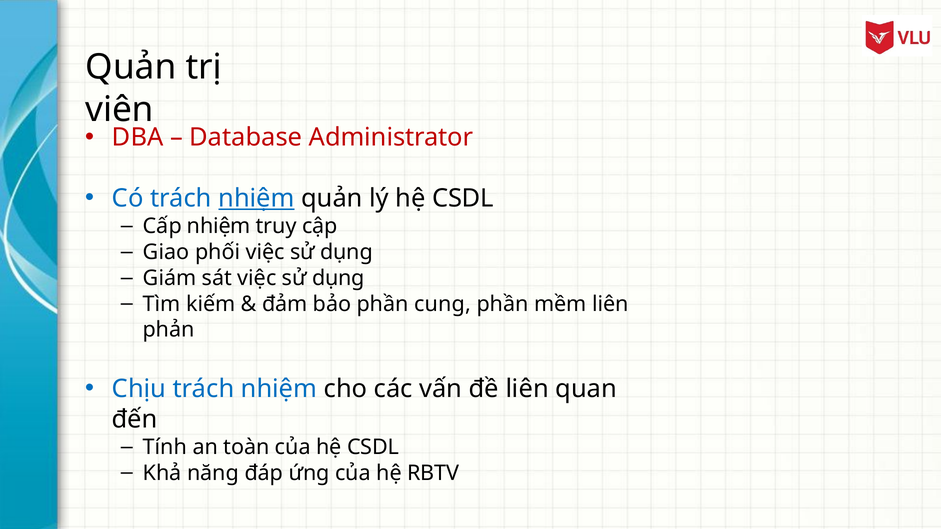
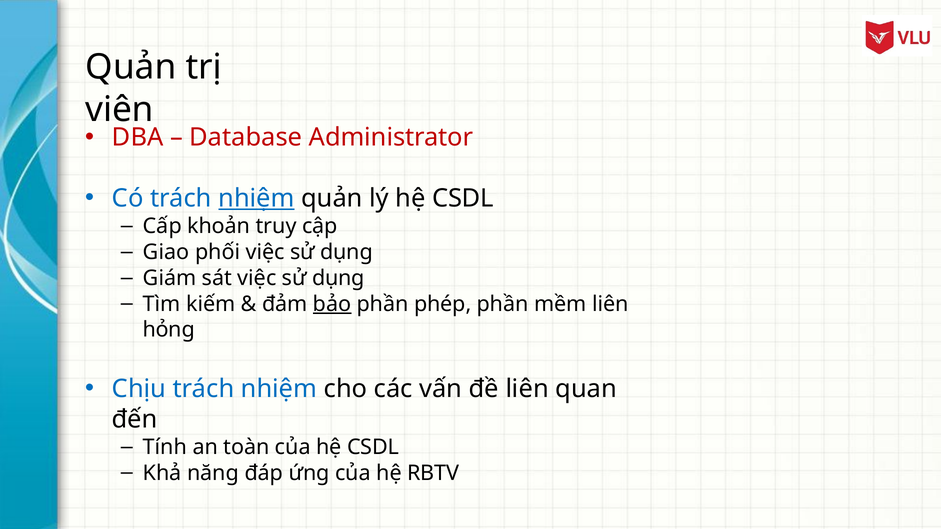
Cấp nhiệm: nhiệm -> khoản
bảo underline: none -> present
cung: cung -> phép
phản: phản -> hỏng
